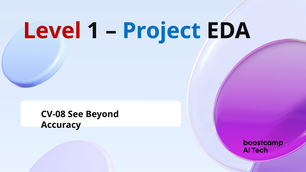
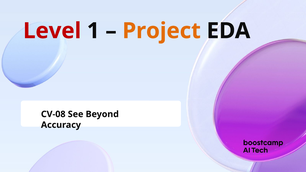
Project colour: blue -> orange
